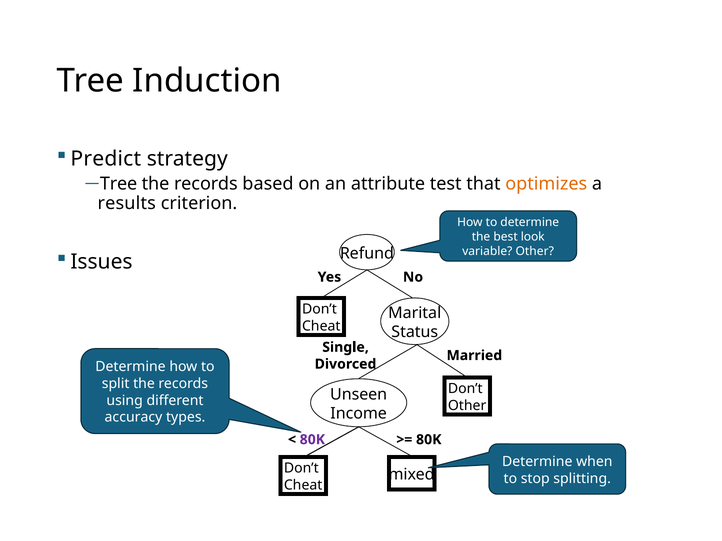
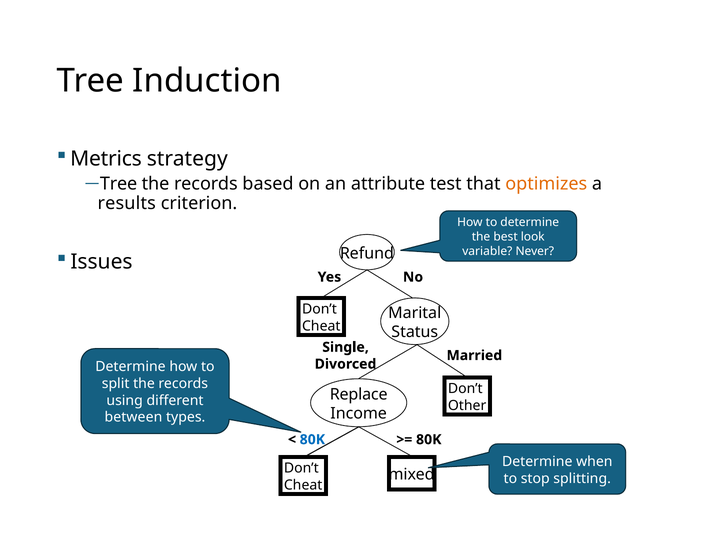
Predict: Predict -> Metrics
variable Other: Other -> Never
Unseen: Unseen -> Replace
accuracy: accuracy -> between
80K at (312, 440) colour: purple -> blue
